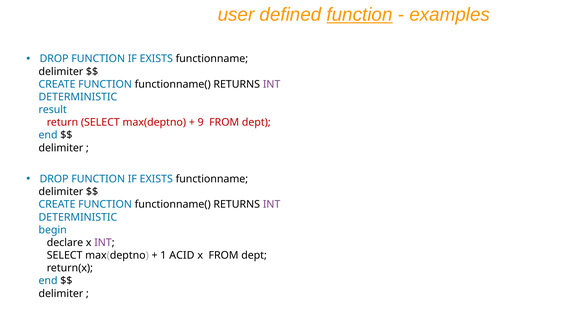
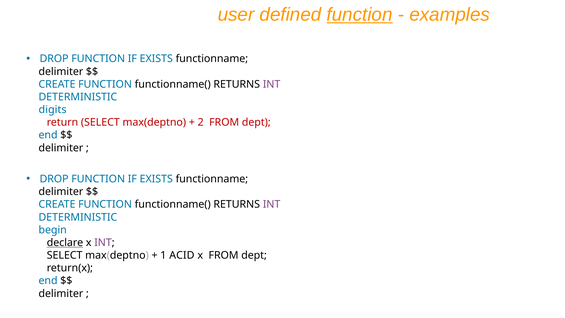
result: result -> digits
9: 9 -> 2
declare underline: none -> present
